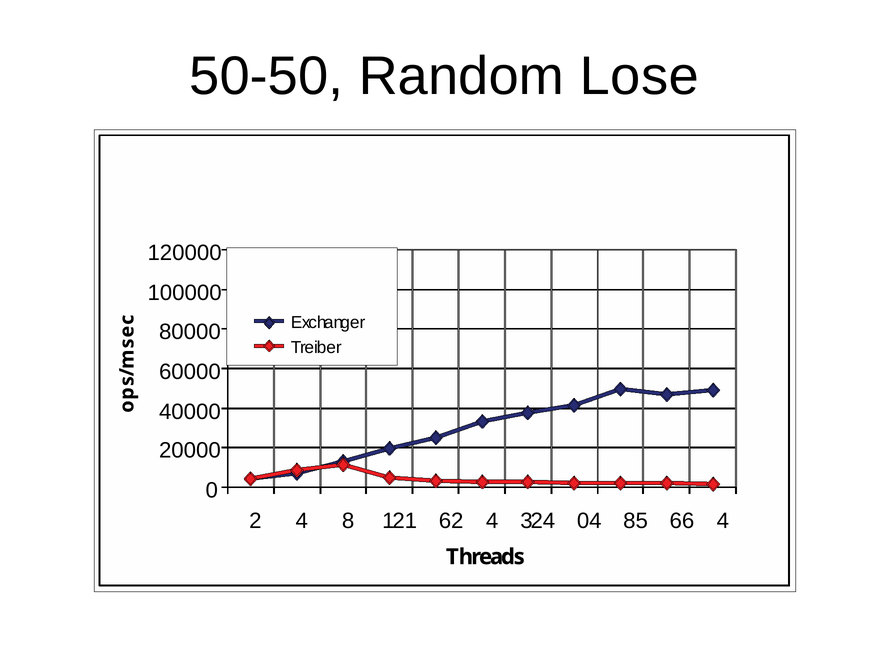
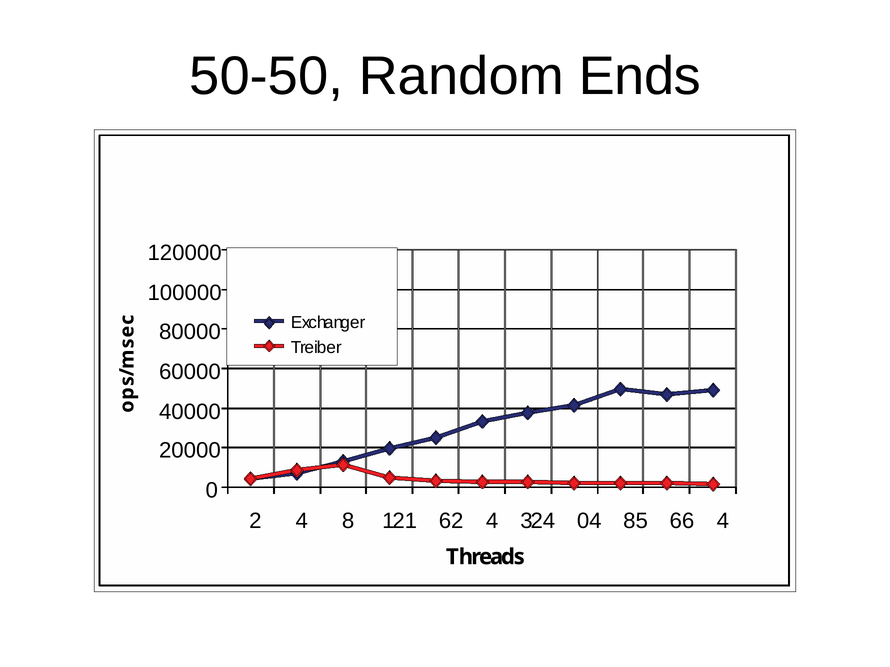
Lose: Lose -> Ends
